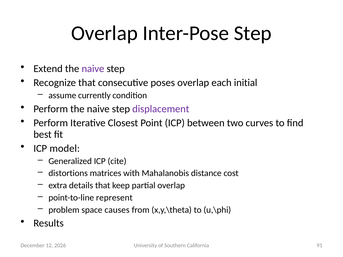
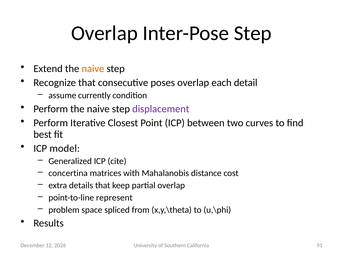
naive at (93, 69) colour: purple -> orange
initial: initial -> detail
distortions: distortions -> concertina
causes: causes -> spliced
